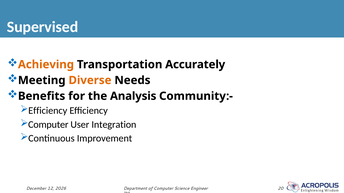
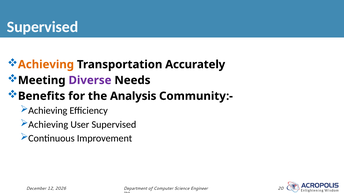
Diverse colour: orange -> purple
Efficiency at (48, 111): Efficiency -> Achieving
Computer at (48, 125): Computer -> Achieving
User Integration: Integration -> Supervised
